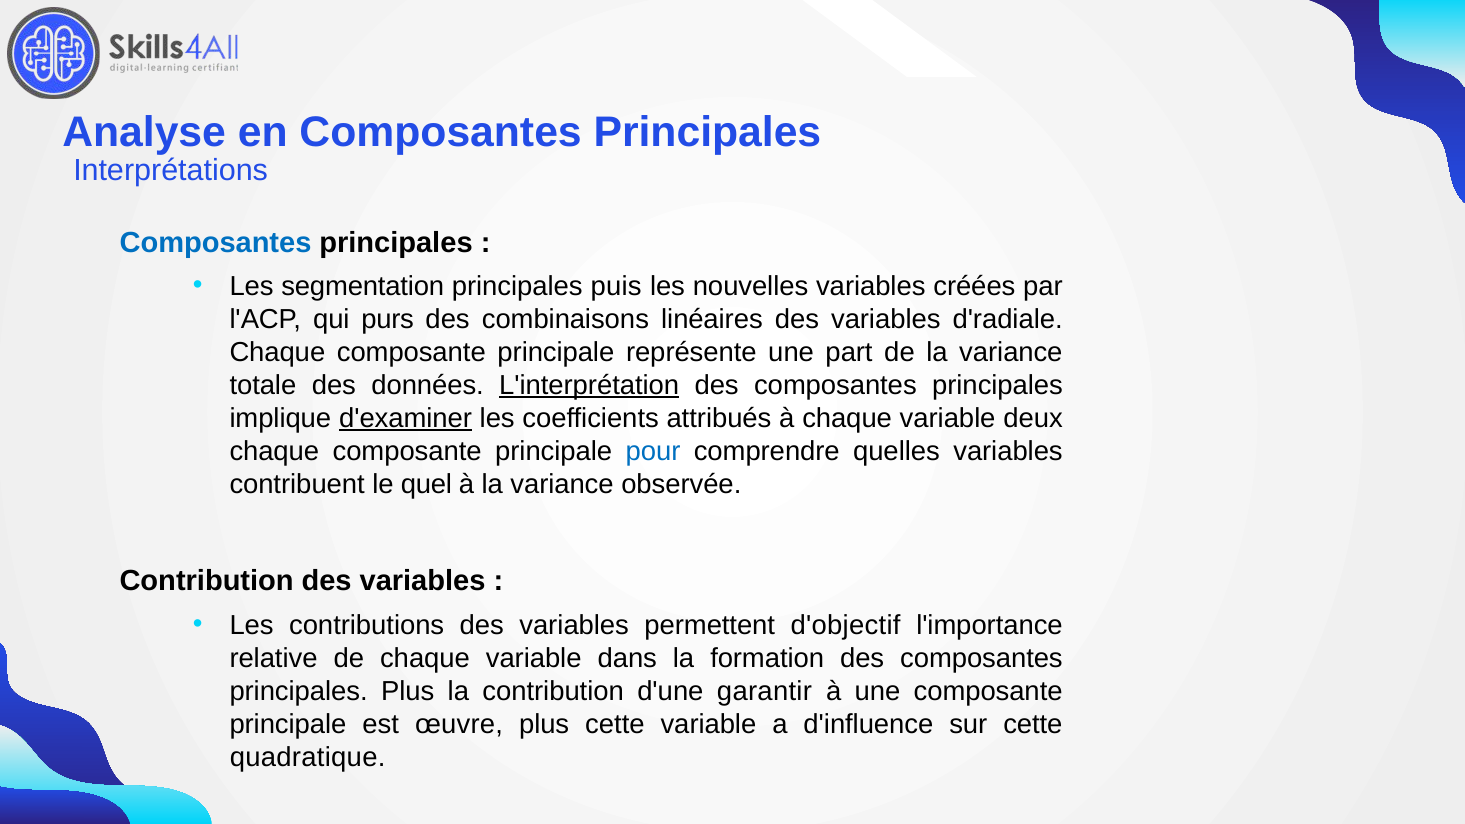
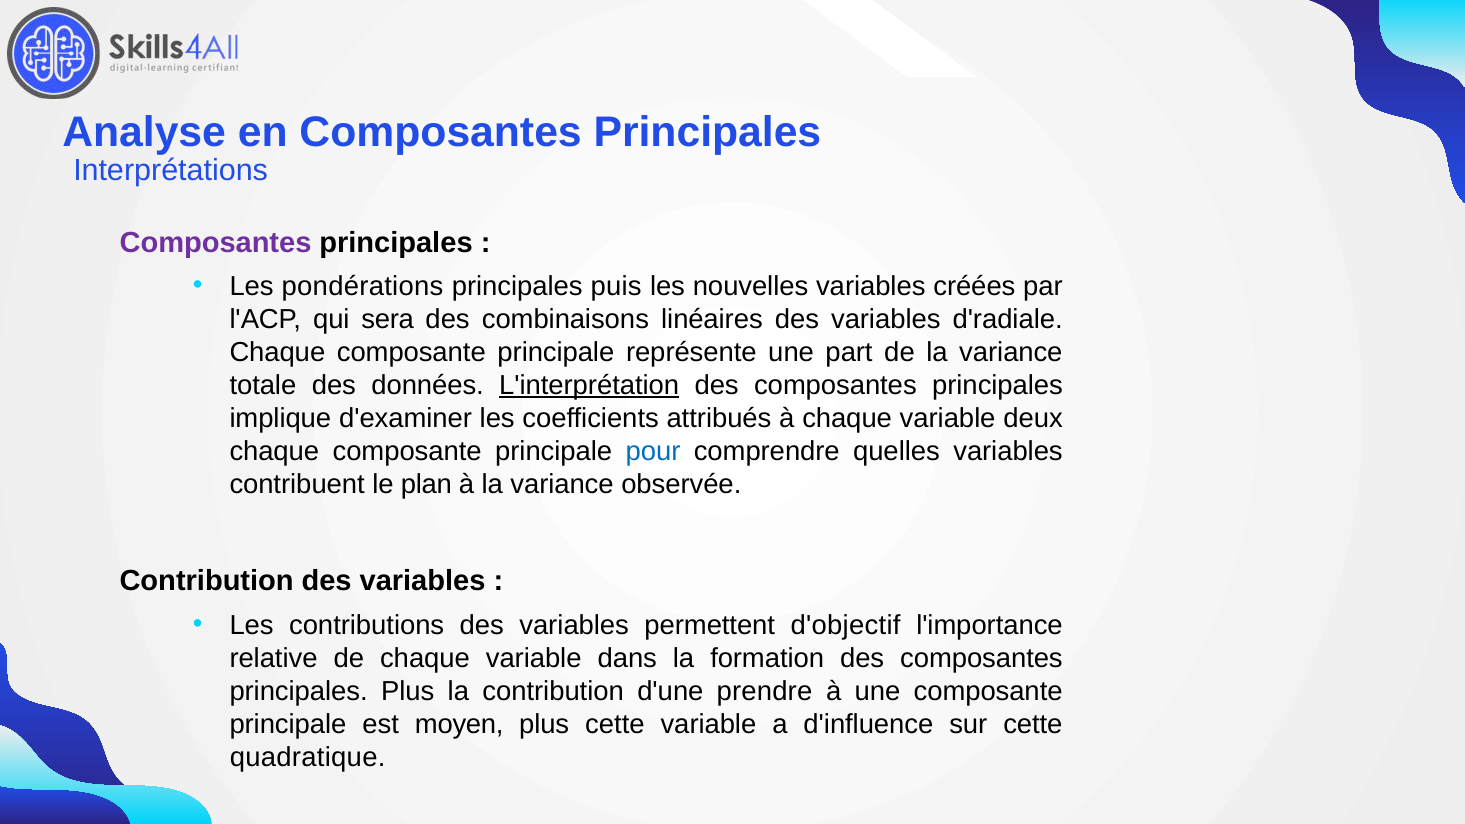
Composantes at (216, 242) colour: blue -> purple
segmentation: segmentation -> pondérations
purs: purs -> sera
d'examiner underline: present -> none
quel: quel -> plan
garantir: garantir -> prendre
œuvre: œuvre -> moyen
